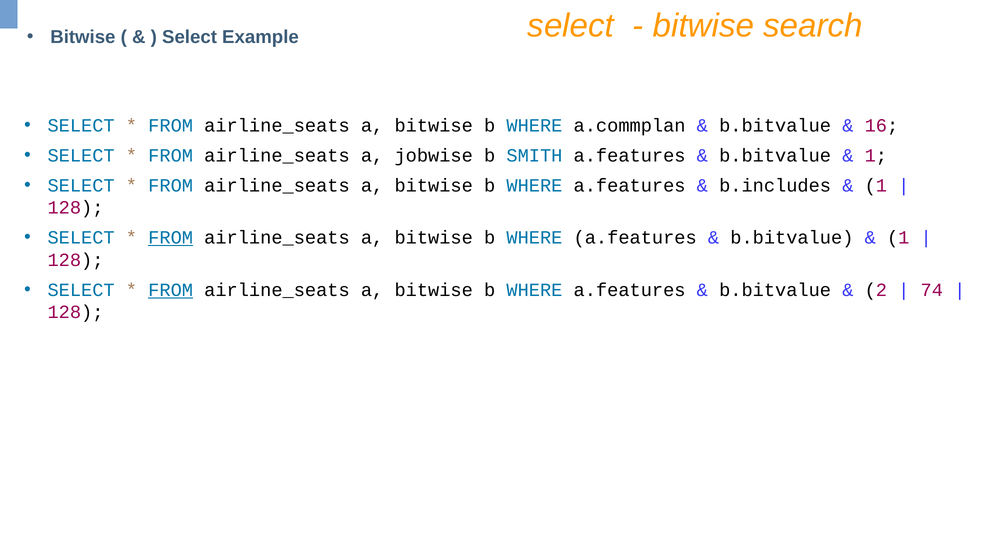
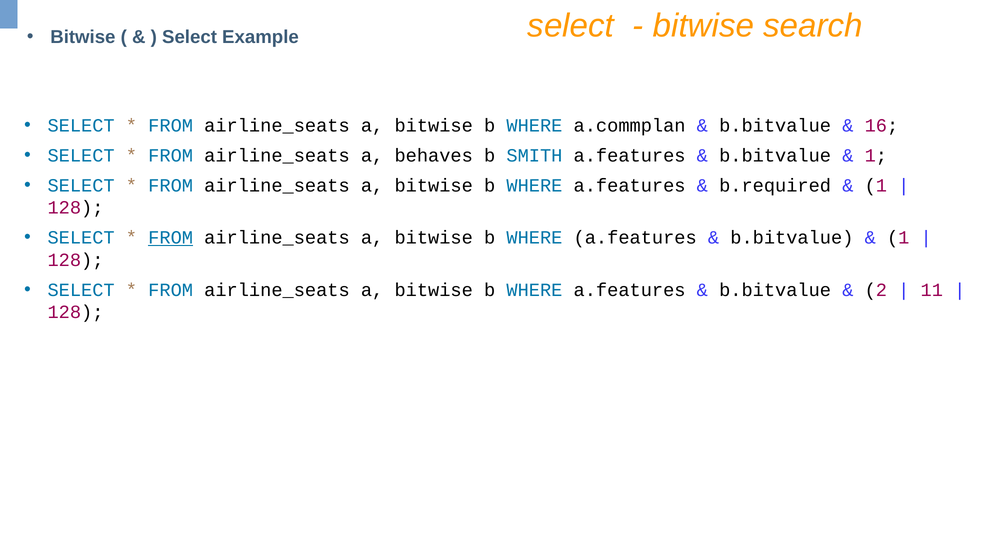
jobwise: jobwise -> behaves
b.includes: b.includes -> b.required
FROM at (171, 290) underline: present -> none
74: 74 -> 11
